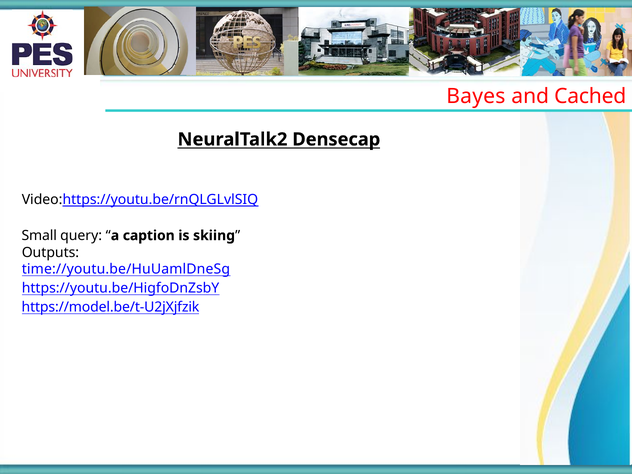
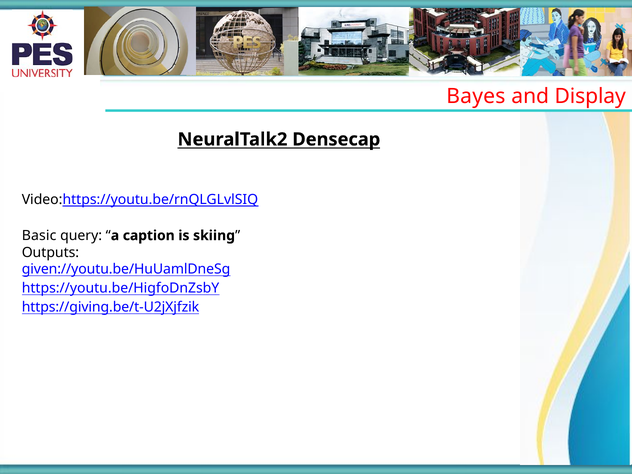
Cached: Cached -> Display
Small: Small -> Basic
time://youtu.be/HuUamlDneSg: time://youtu.be/HuUamlDneSg -> given://youtu.be/HuUamlDneSg
https://model.be/t-U2jXjfzik: https://model.be/t-U2jXjfzik -> https://giving.be/t-U2jXjfzik
